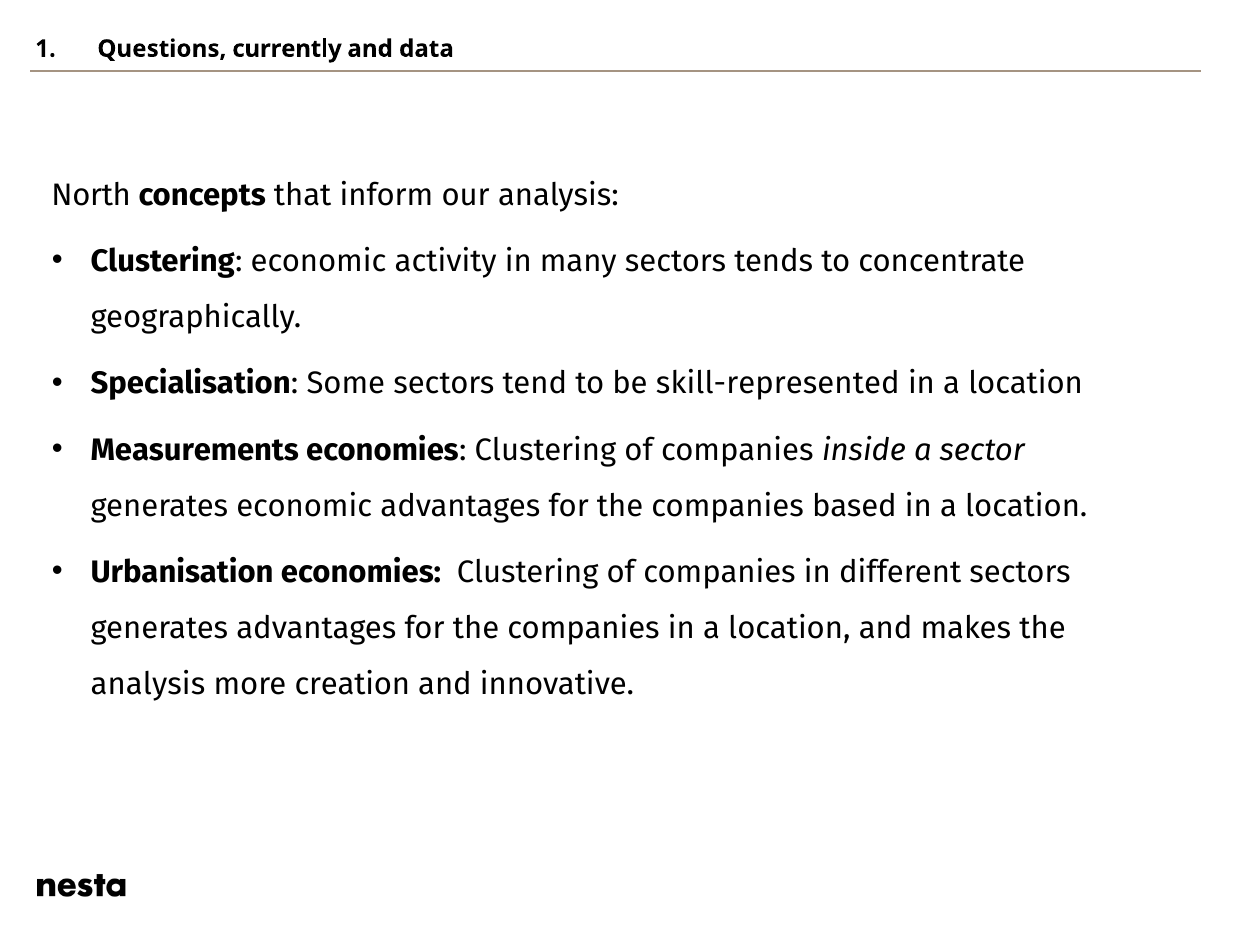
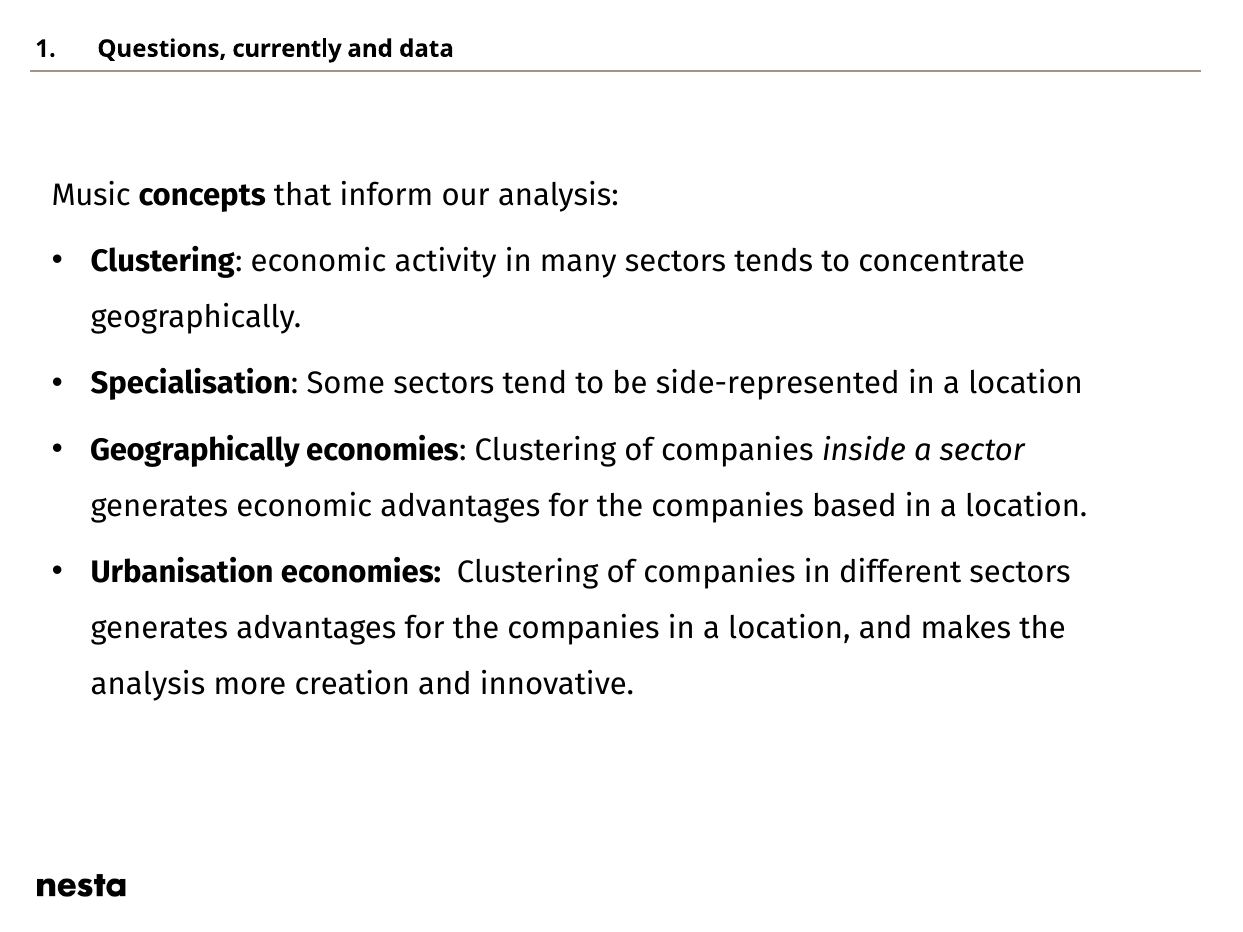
North: North -> Music
skill-represented: skill-represented -> side-represented
Measurements at (195, 450): Measurements -> Geographically
